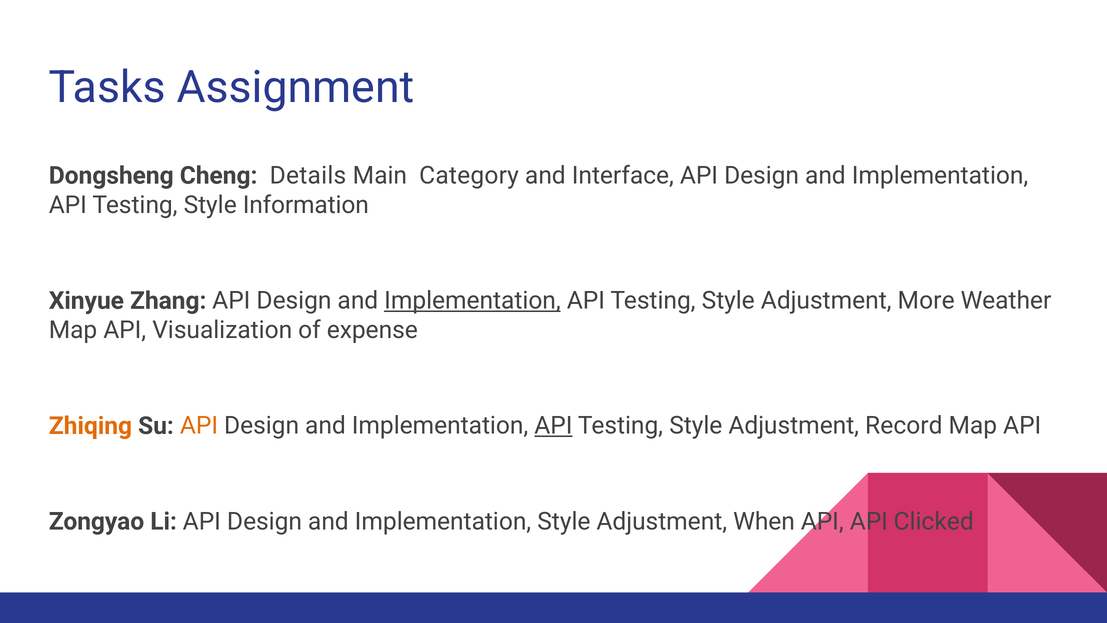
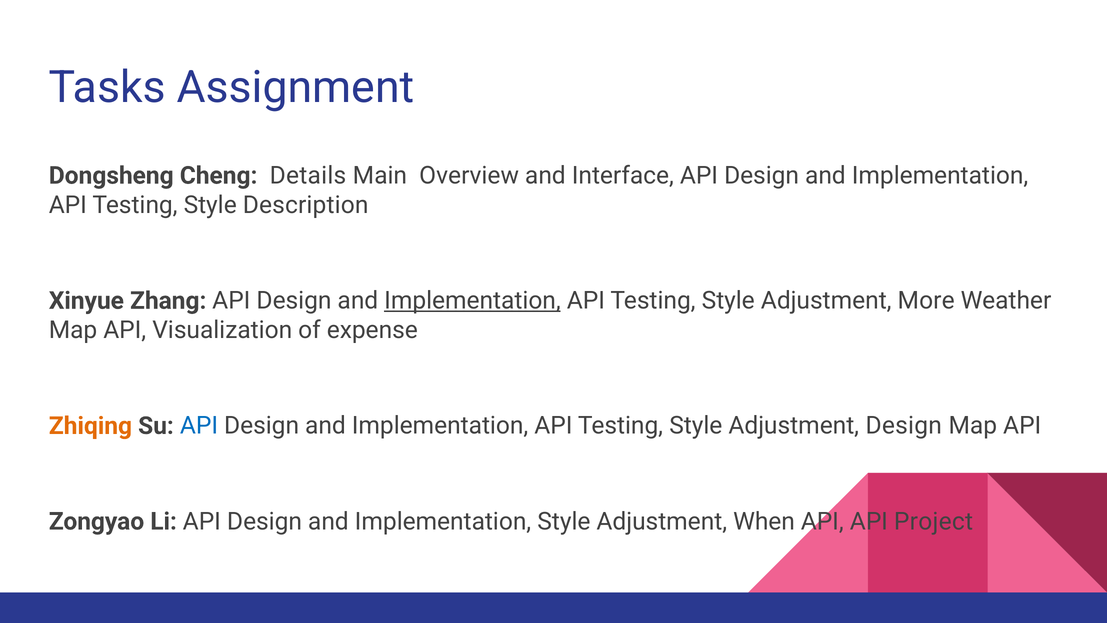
Category: Category -> Overview
Information: Information -> Description
API at (199, 426) colour: orange -> blue
API at (553, 426) underline: present -> none
Adjustment Record: Record -> Design
Clicked: Clicked -> Project
